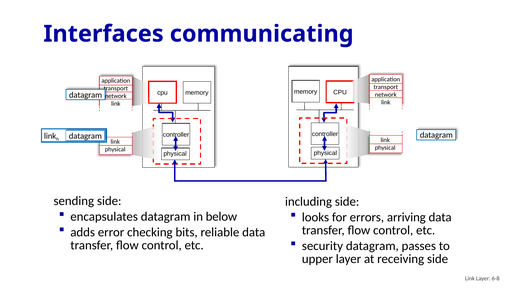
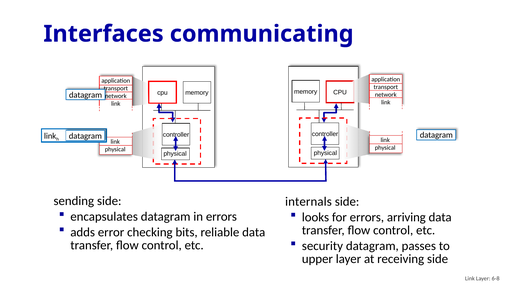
including: including -> internals
in below: below -> errors
